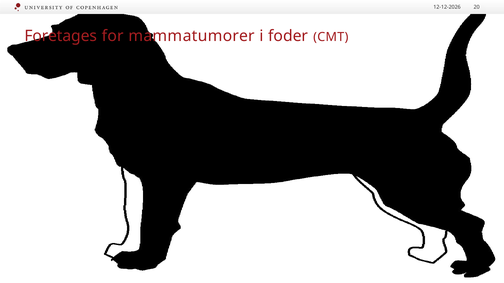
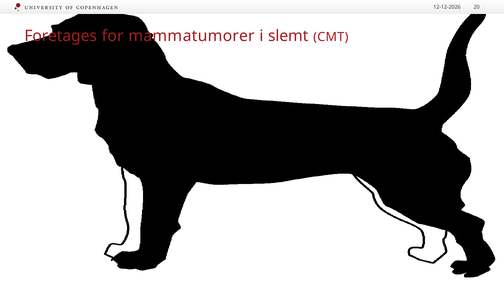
foder: foder -> slemt
